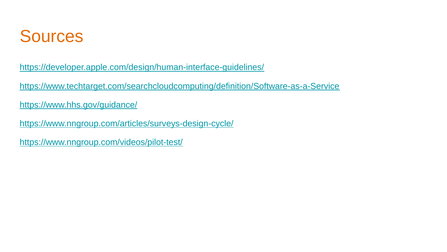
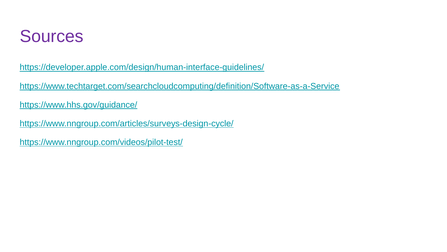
Sources colour: orange -> purple
